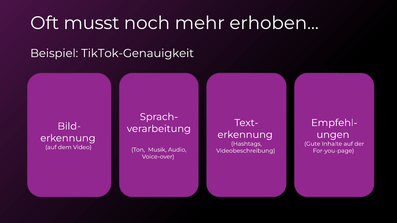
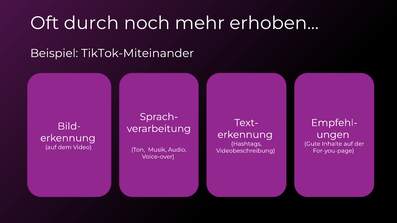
musst: musst -> durch
TikTok-Genauigkeit: TikTok-Genauigkeit -> TikTok-Miteinander
